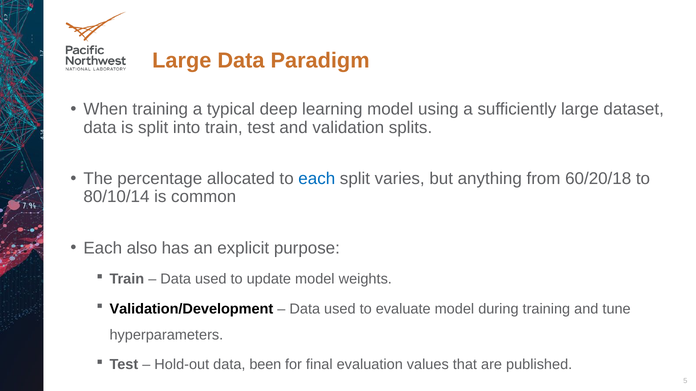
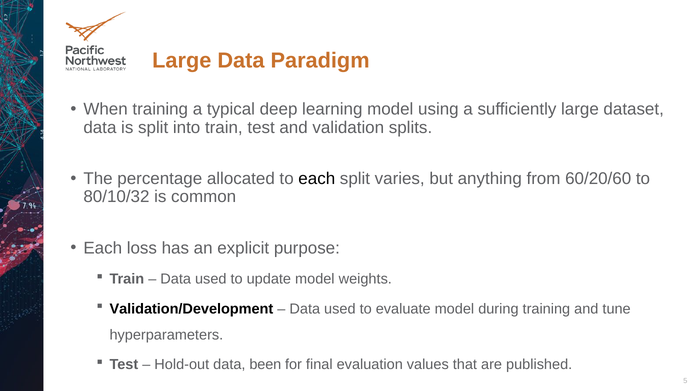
each at (317, 179) colour: blue -> black
60/20/18: 60/20/18 -> 60/20/60
80/10/14: 80/10/14 -> 80/10/32
also: also -> loss
